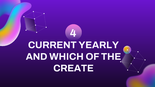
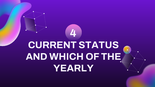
YEARLY: YEARLY -> STATUS
CREATE: CREATE -> YEARLY
